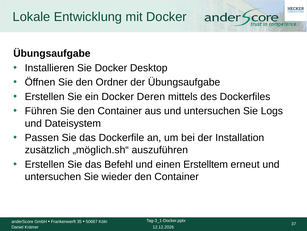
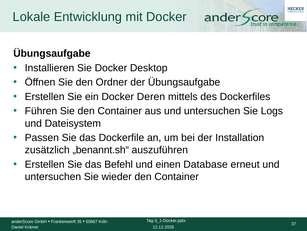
„möglich.sh“: „möglich.sh“ -> „benannt.sh“
Erstelltem: Erstelltem -> Database
